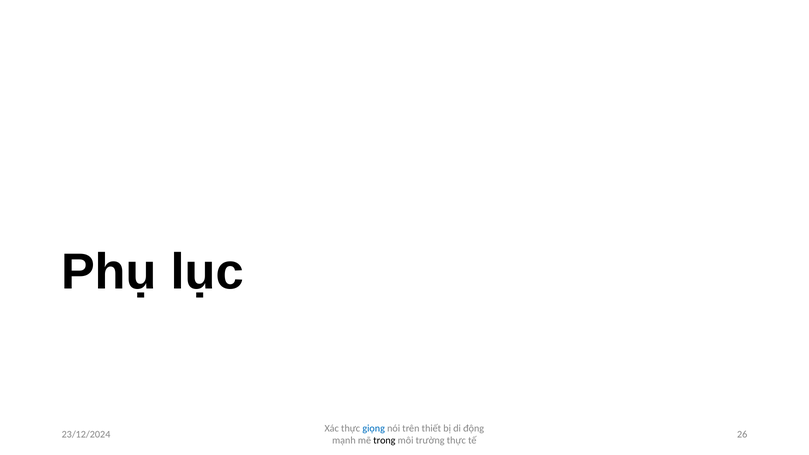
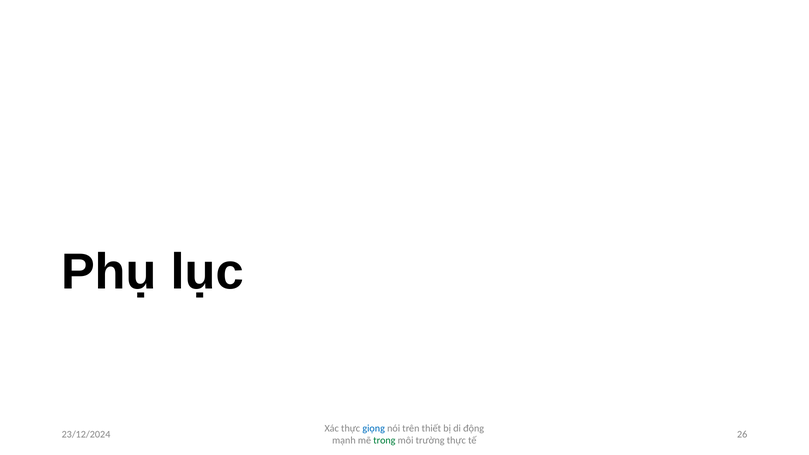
trong colour: black -> green
